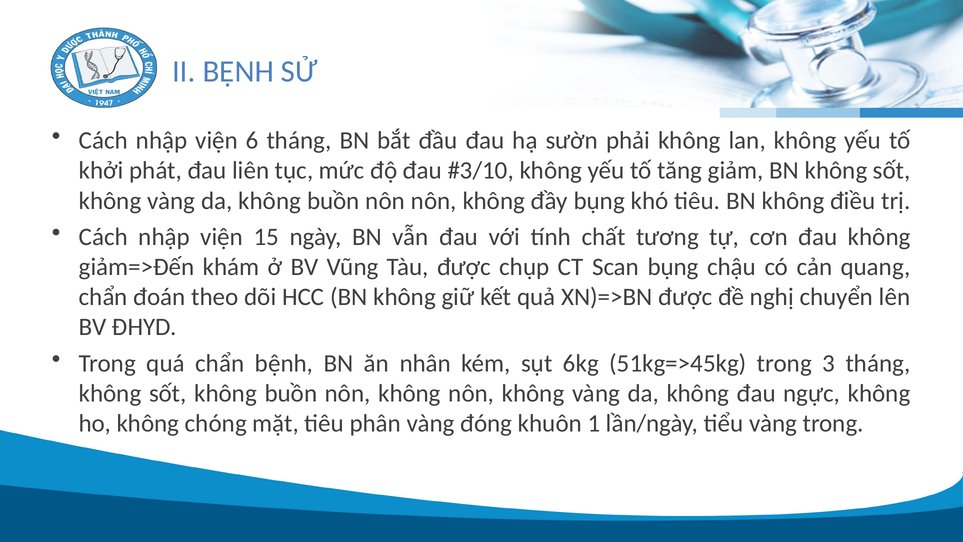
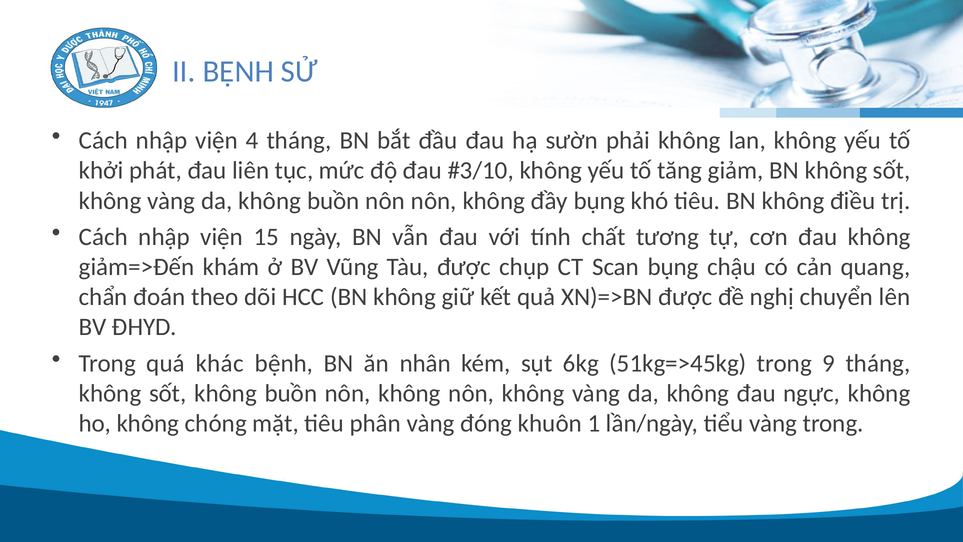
6: 6 -> 4
quá chẩn: chẩn -> khác
3: 3 -> 9
